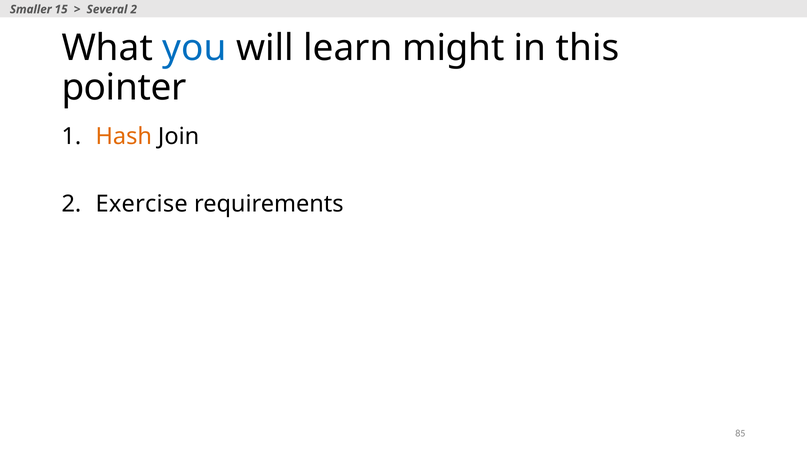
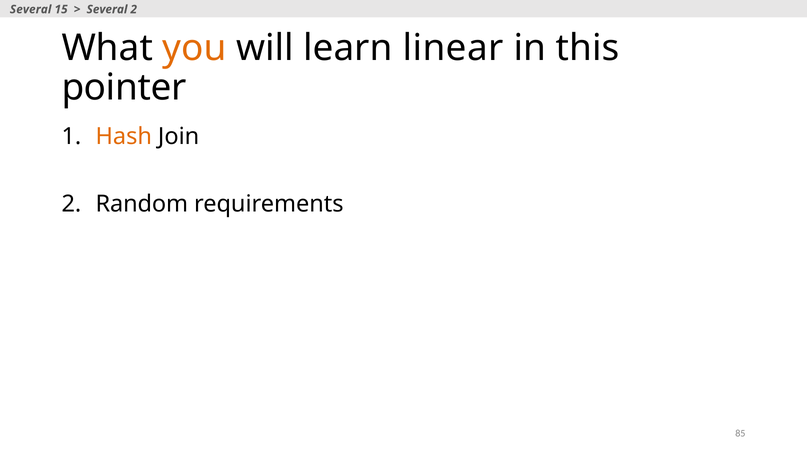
Smaller at (31, 9): Smaller -> Several
you colour: blue -> orange
might: might -> linear
Exercise: Exercise -> Random
